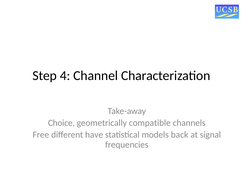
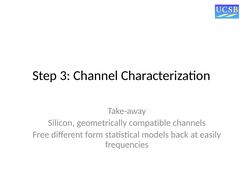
4: 4 -> 3
Choice: Choice -> Silicon
have: have -> form
signal: signal -> easily
